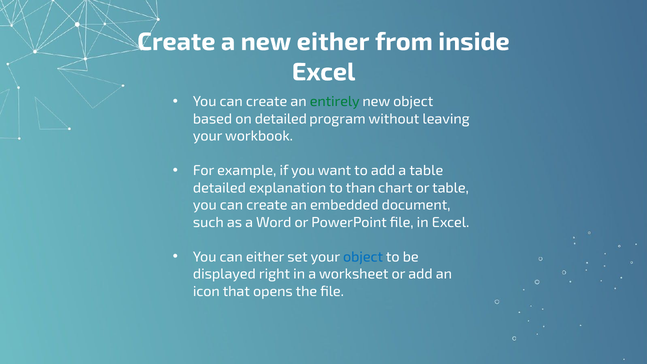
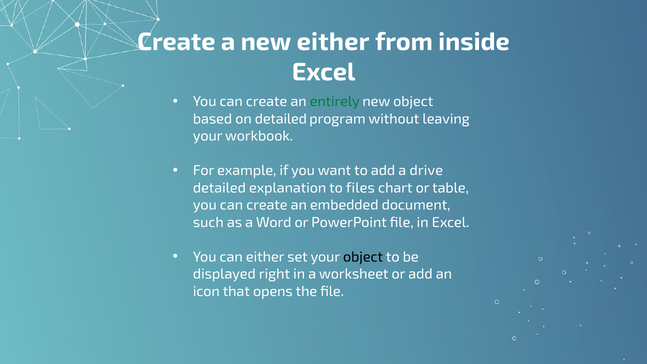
a table: table -> drive
than: than -> files
object at (363, 257) colour: blue -> black
